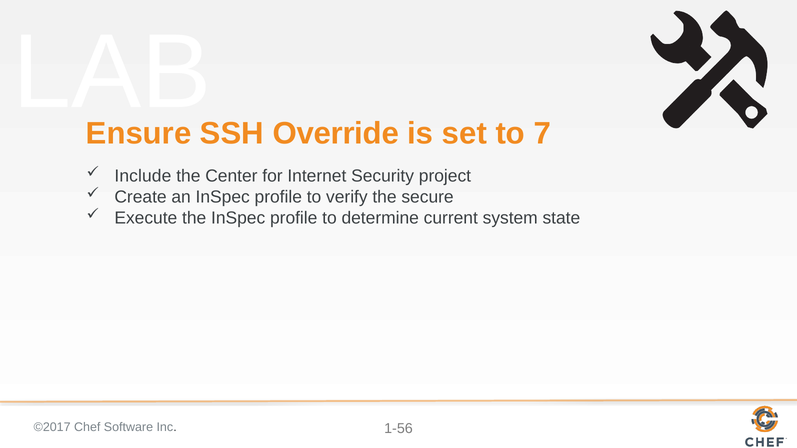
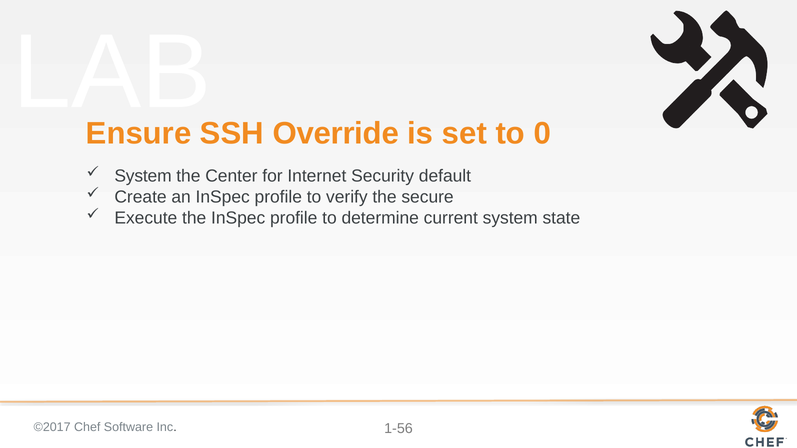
7: 7 -> 0
Include at (143, 176): Include -> System
project: project -> default
